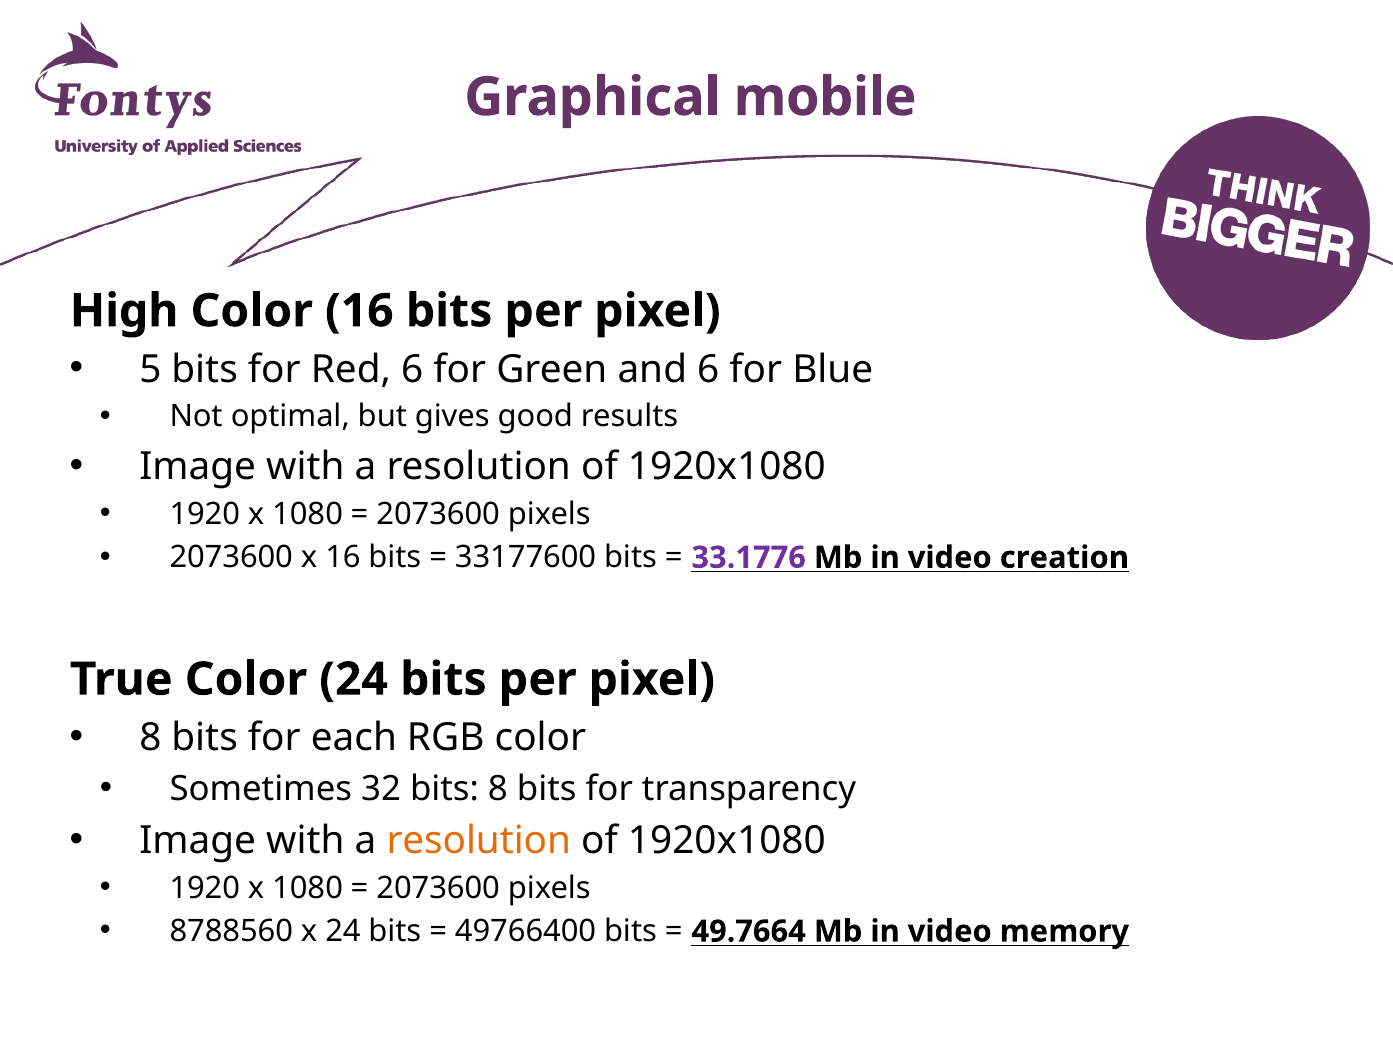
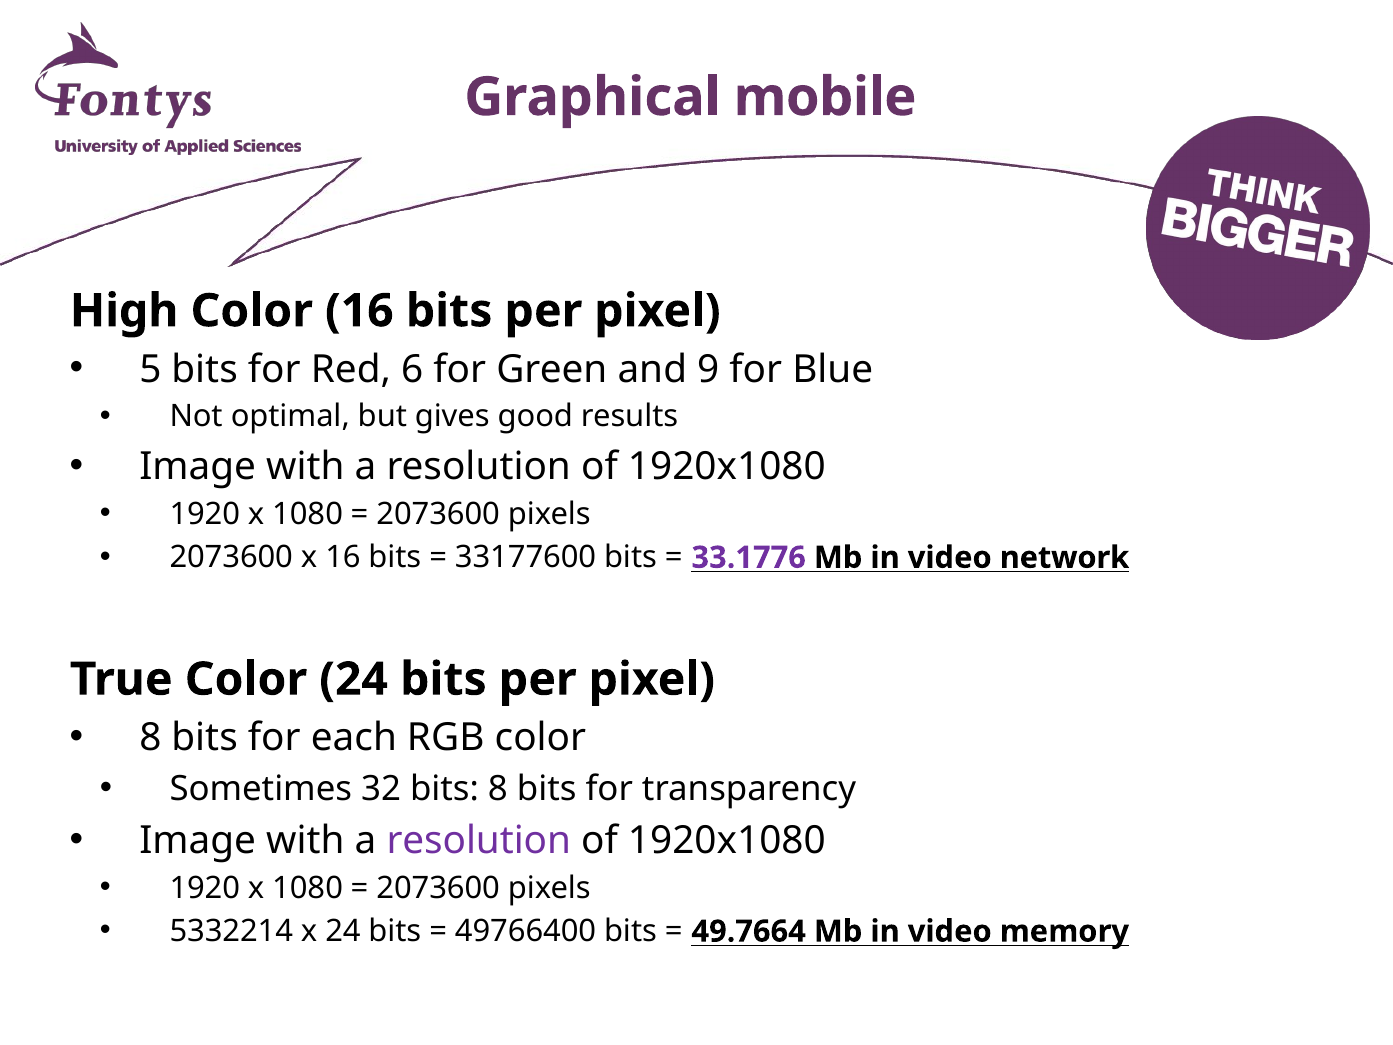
and 6: 6 -> 9
creation: creation -> network
resolution at (479, 840) colour: orange -> purple
8788560: 8788560 -> 5332214
